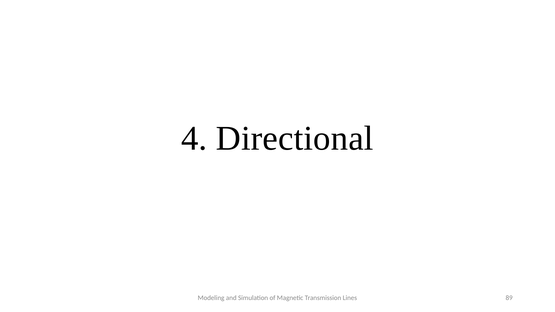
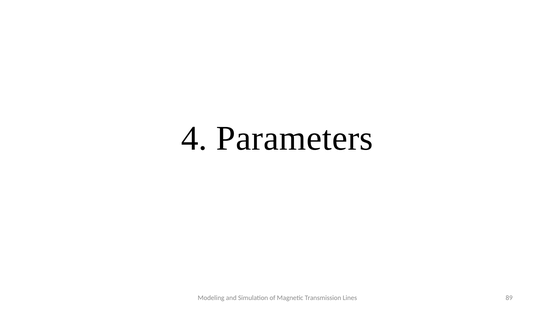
Directional: Directional -> Parameters
